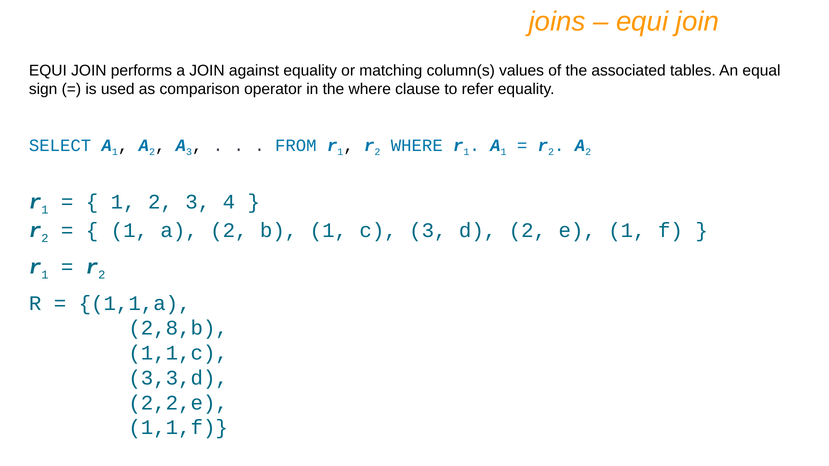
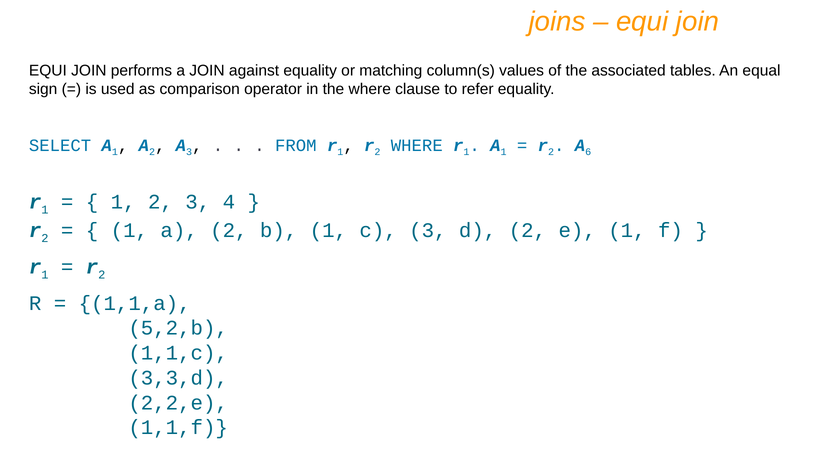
2 at (588, 152): 2 -> 6
2,8,b: 2,8,b -> 5,2,b
